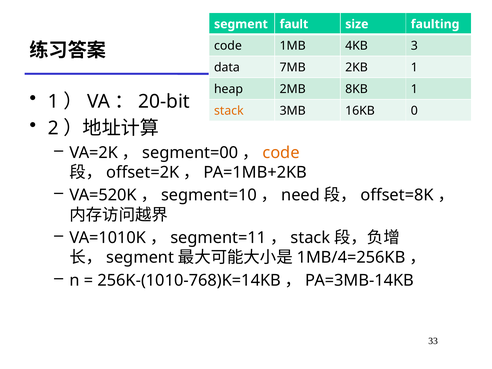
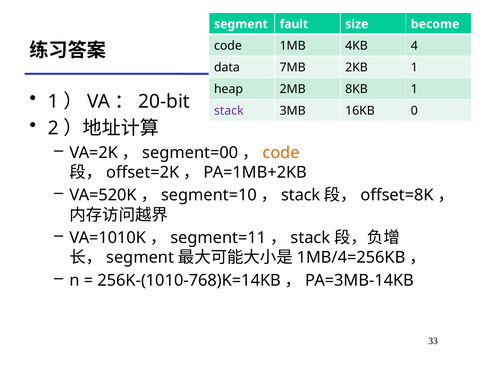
faulting: faulting -> become
3: 3 -> 4
stack at (229, 111) colour: orange -> purple
need at (301, 195): need -> stack
